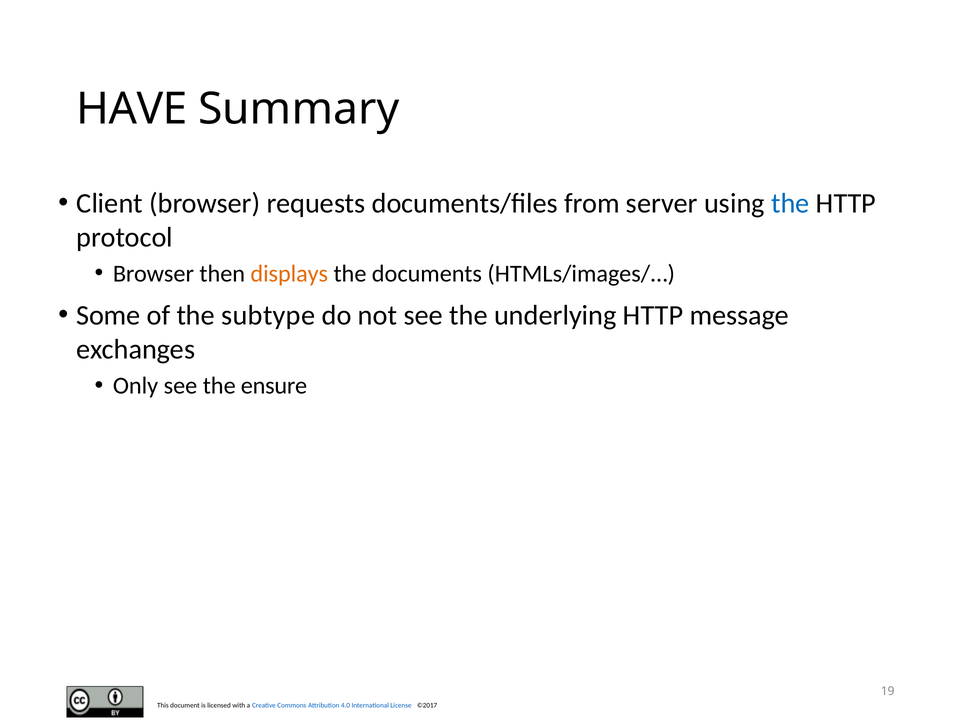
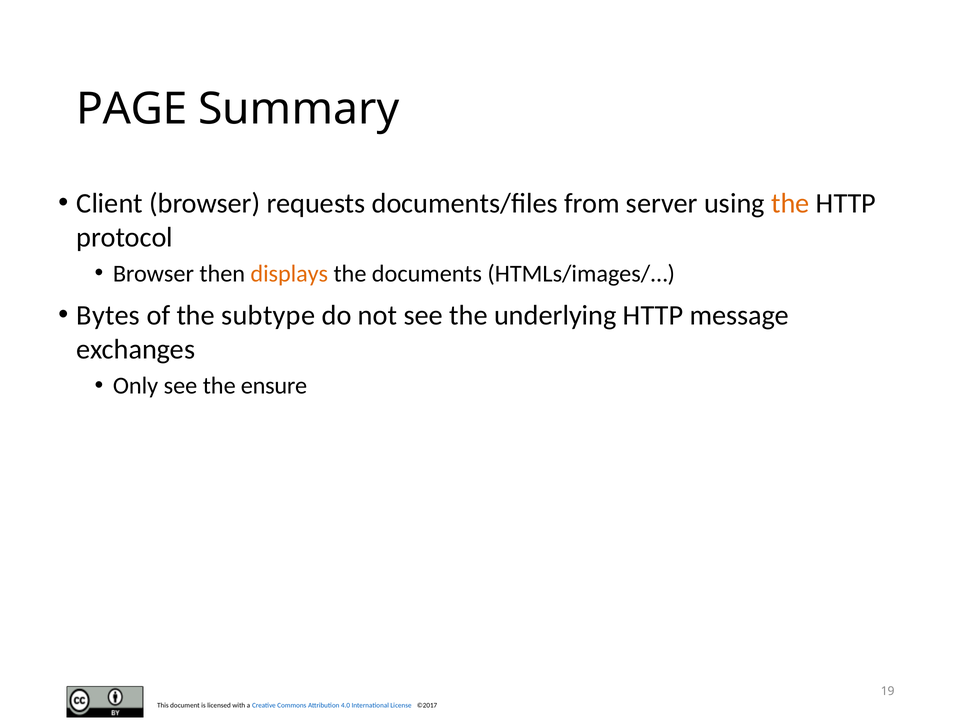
HAVE: HAVE -> PAGE
the at (790, 203) colour: blue -> orange
Some: Some -> Bytes
